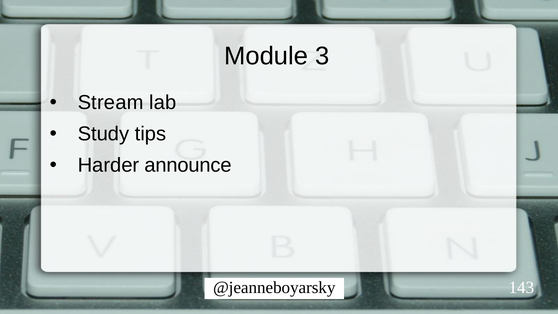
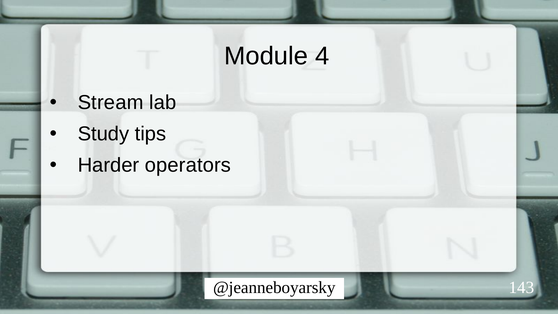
3: 3 -> 4
announce: announce -> operators
